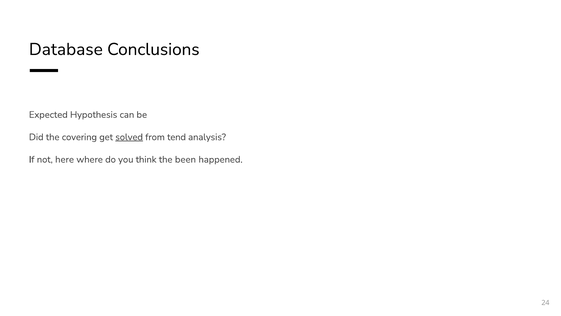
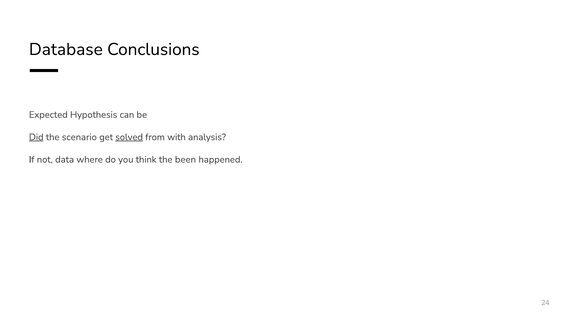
Did underline: none -> present
covering: covering -> scenario
tend: tend -> with
here: here -> data
